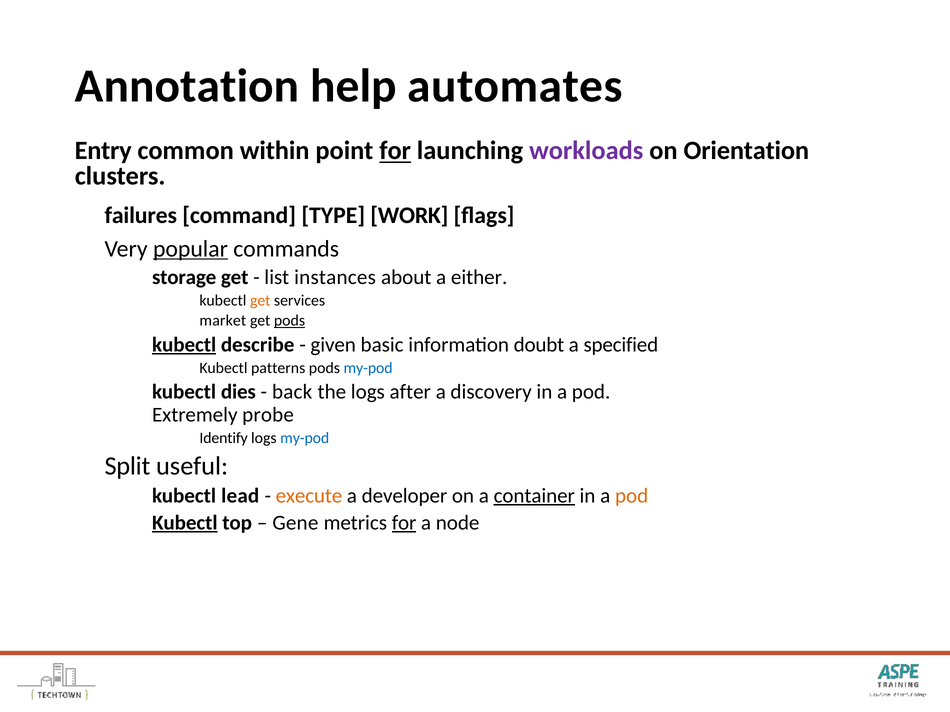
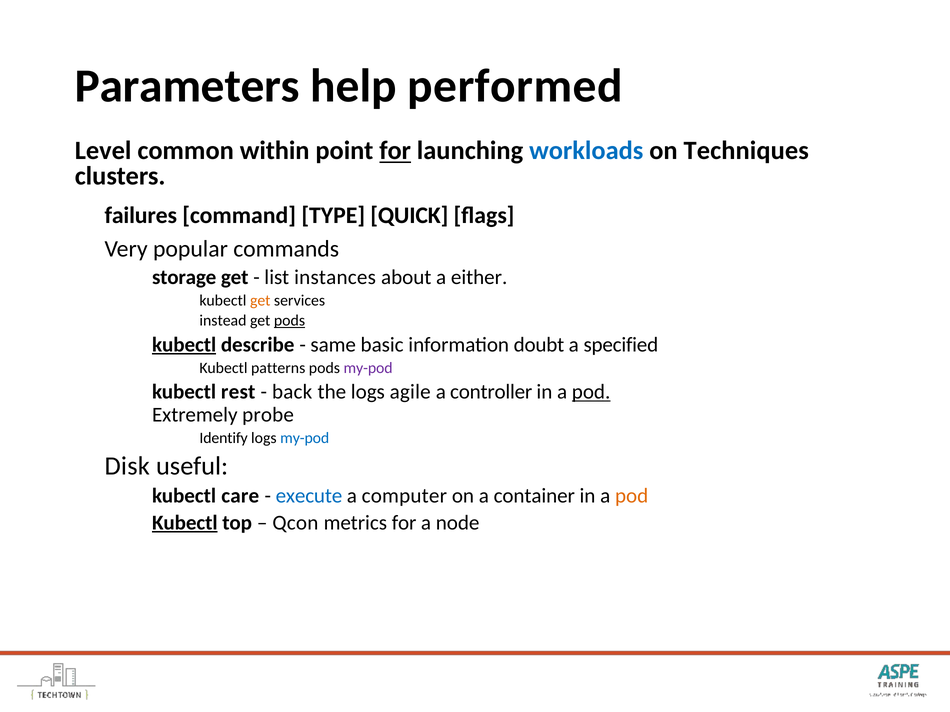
Annotation: Annotation -> Parameters
automates: automates -> performed
Entry: Entry -> Level
workloads colour: purple -> blue
Orientation: Orientation -> Techniques
WORK: WORK -> QUICK
popular underline: present -> none
market: market -> instead
given: given -> same
my-pod at (368, 368) colour: blue -> purple
dies: dies -> rest
after: after -> agile
discovery: discovery -> controller
pod at (591, 392) underline: none -> present
Split: Split -> Disk
lead: lead -> care
execute colour: orange -> blue
developer: developer -> computer
container underline: present -> none
Gene: Gene -> Qcon
for at (404, 523) underline: present -> none
